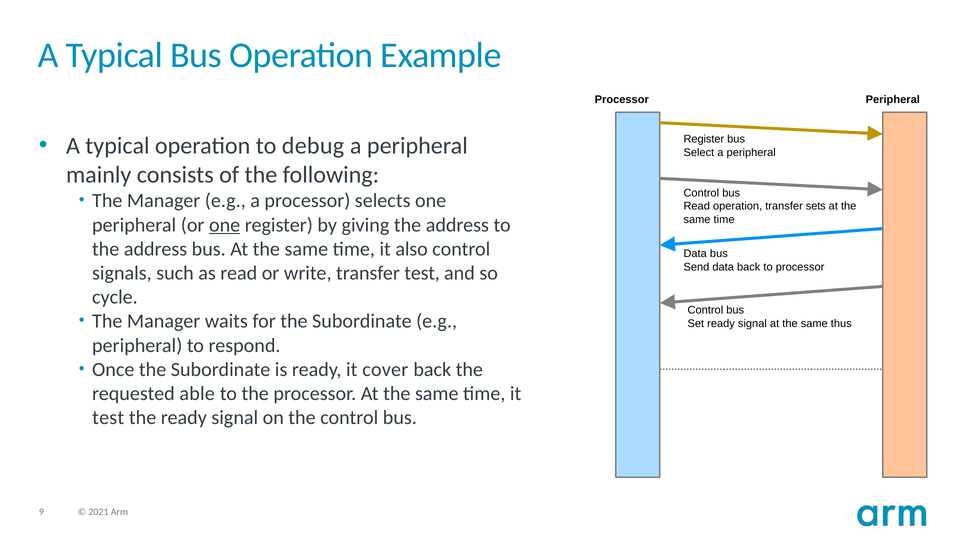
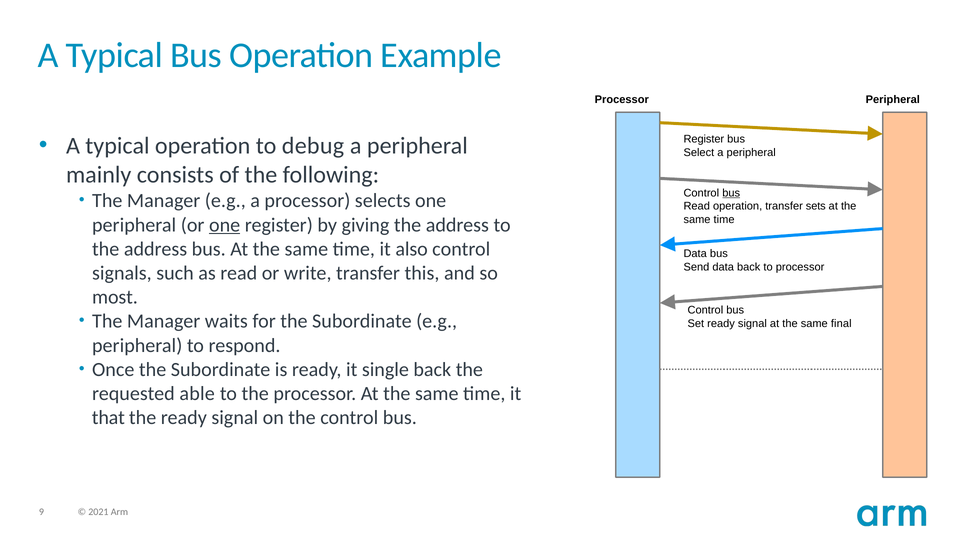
bus at (731, 193) underline: none -> present
transfer test: test -> this
cycle: cycle -> most
thus: thus -> final
cover: cover -> single
test at (108, 418): test -> that
